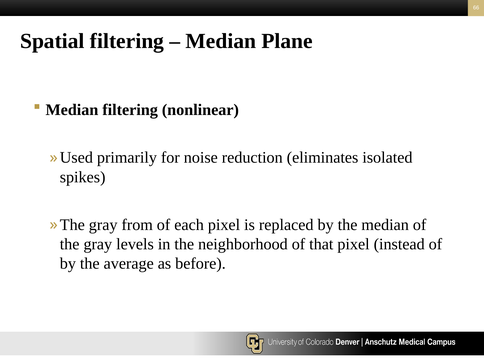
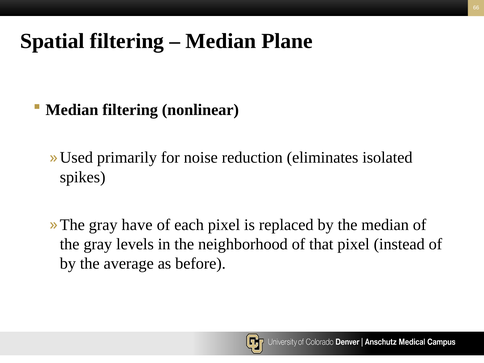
from: from -> have
